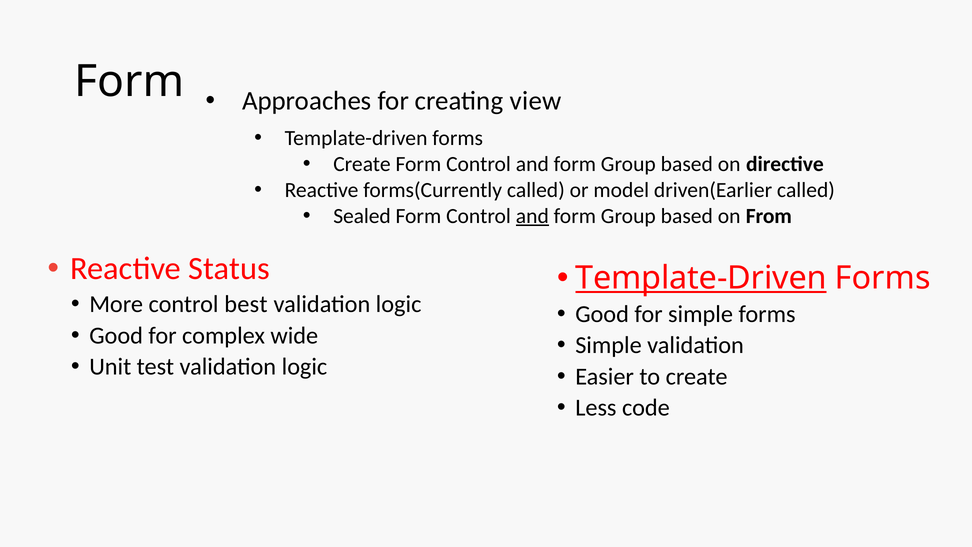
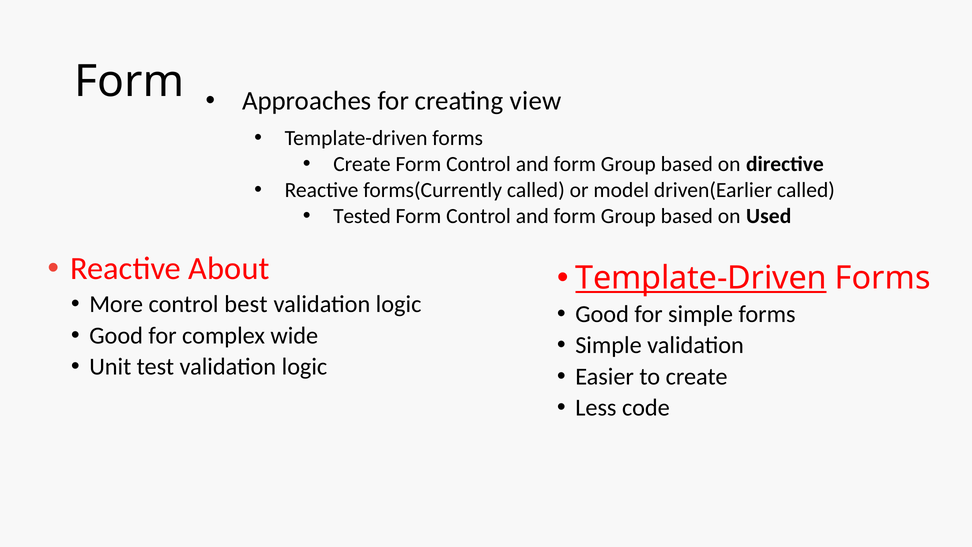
Sealed: Sealed -> Tested
and at (532, 216) underline: present -> none
From: From -> Used
Status: Status -> About
